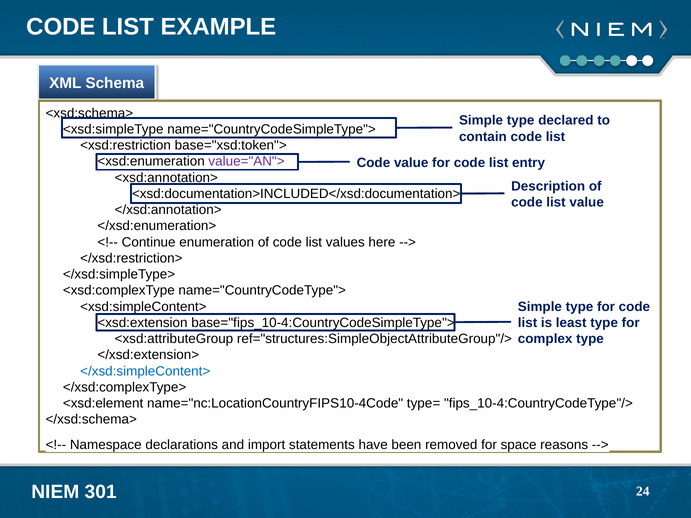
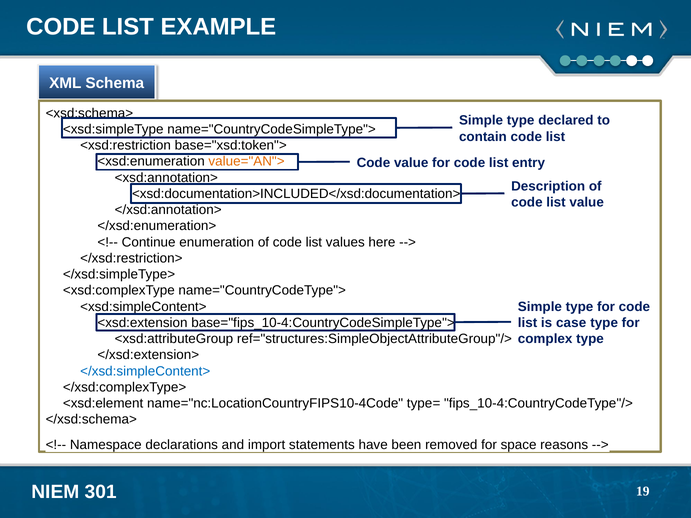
value="AN"> colour: purple -> orange
least: least -> case
24: 24 -> 19
